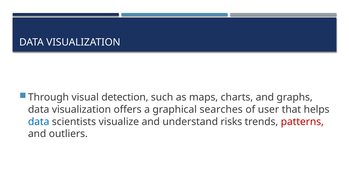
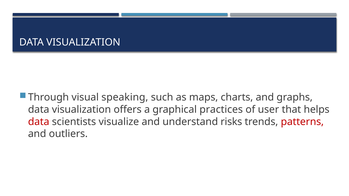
detection: detection -> speaking
searches: searches -> practices
data at (39, 122) colour: blue -> red
